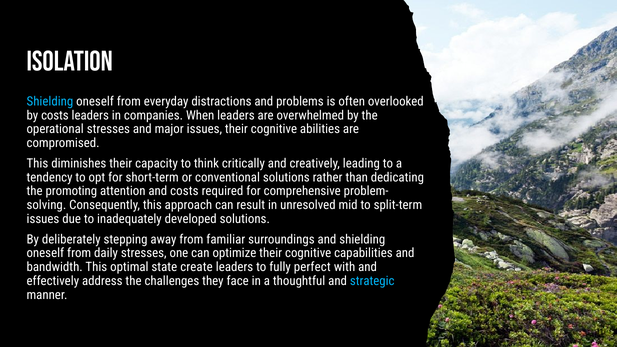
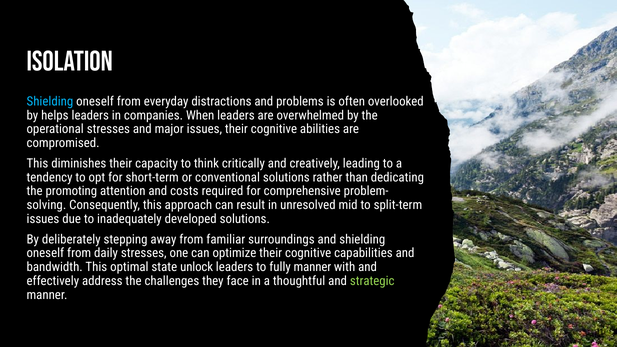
by costs: costs -> helps
create: create -> unlock
fully perfect: perfect -> manner
strategic colour: light blue -> light green
